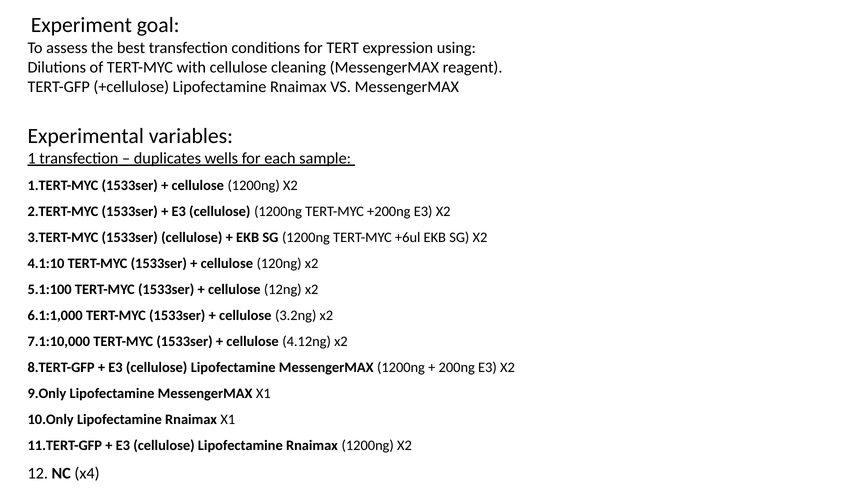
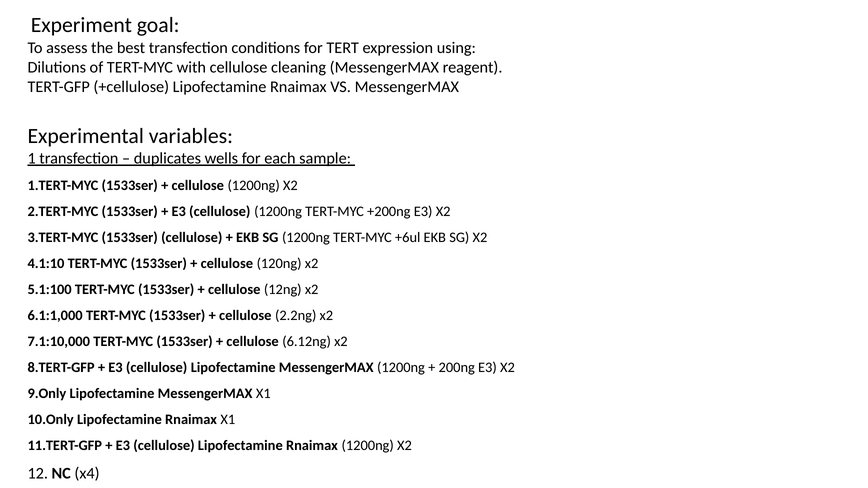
3.2ng: 3.2ng -> 2.2ng
4.12ng: 4.12ng -> 6.12ng
